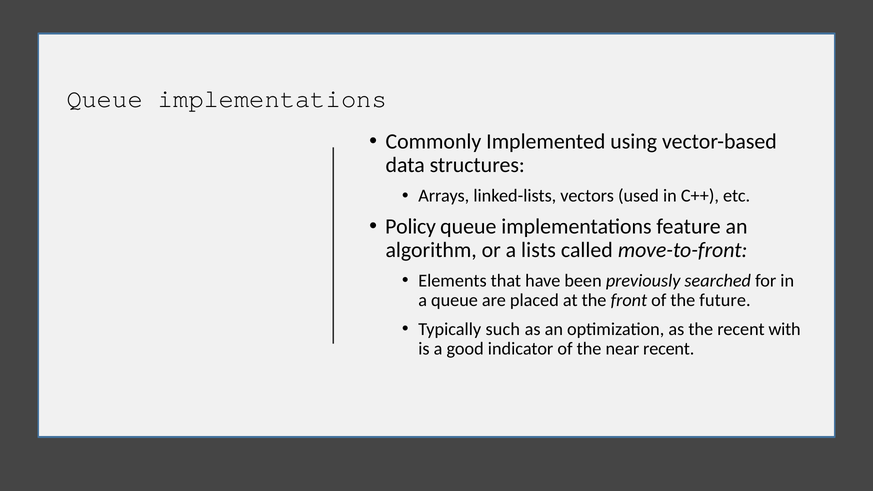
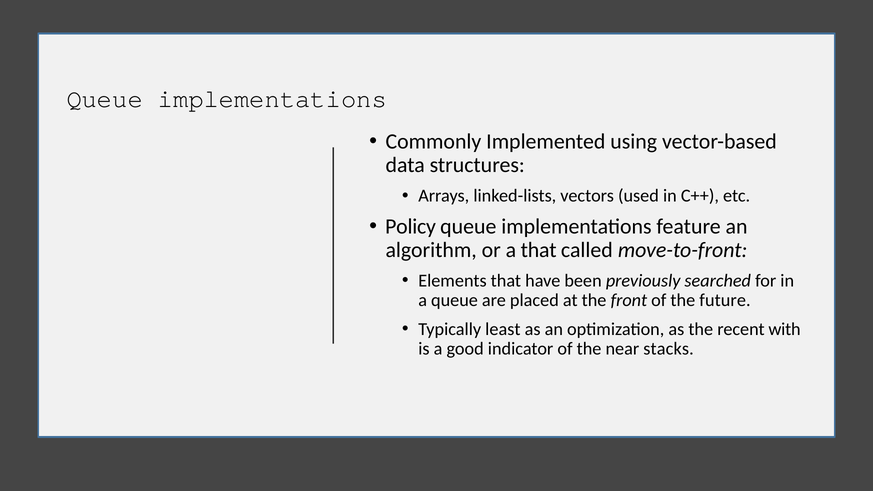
a lists: lists -> that
such: such -> least
near recent: recent -> stacks
